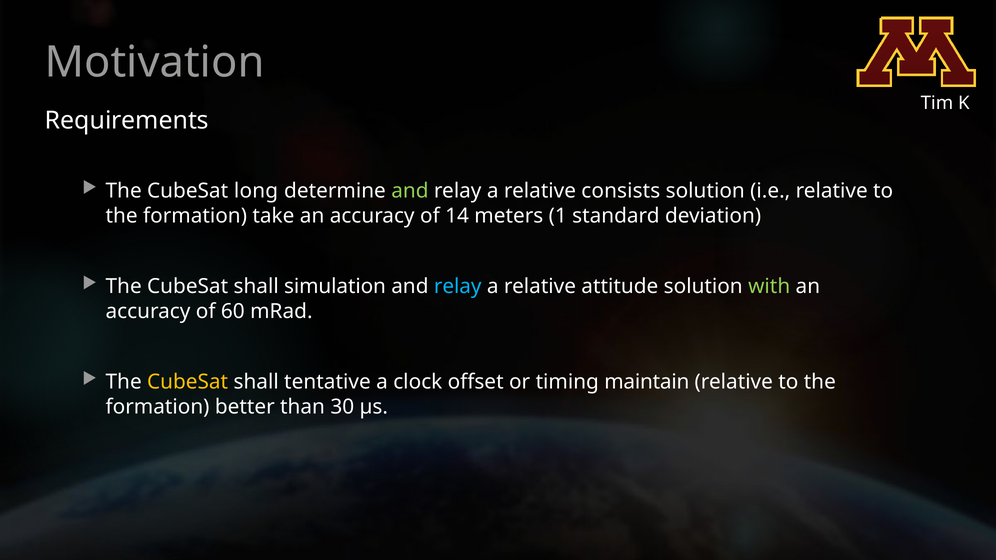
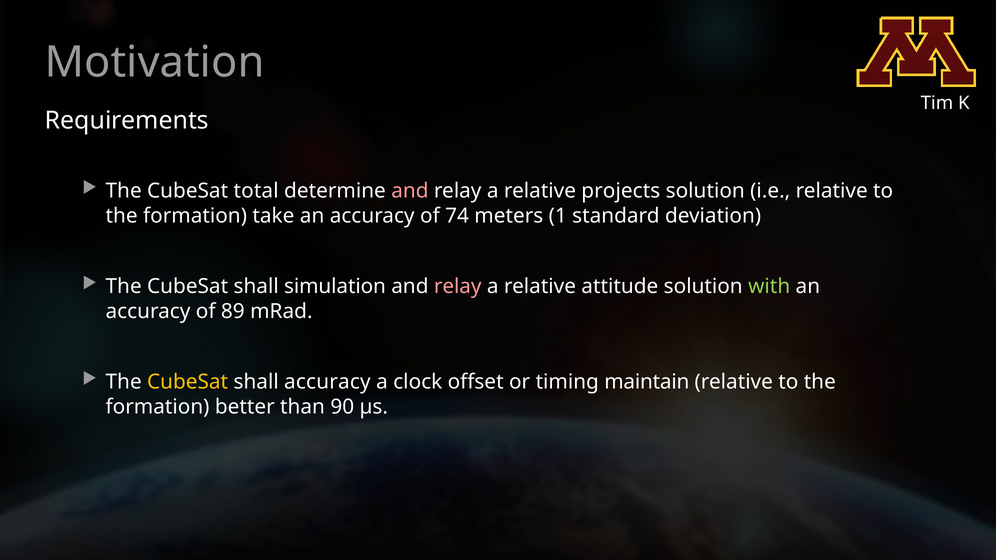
long: long -> total
and at (410, 191) colour: light green -> pink
consists: consists -> projects
14: 14 -> 74
relay at (458, 286) colour: light blue -> pink
60: 60 -> 89
shall tentative: tentative -> accuracy
30: 30 -> 90
